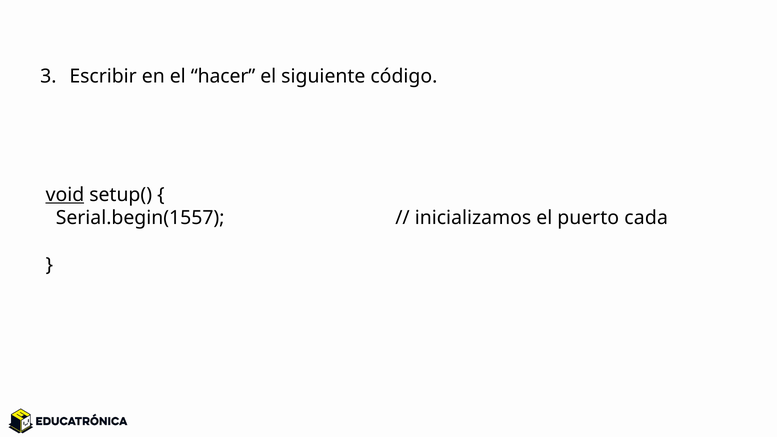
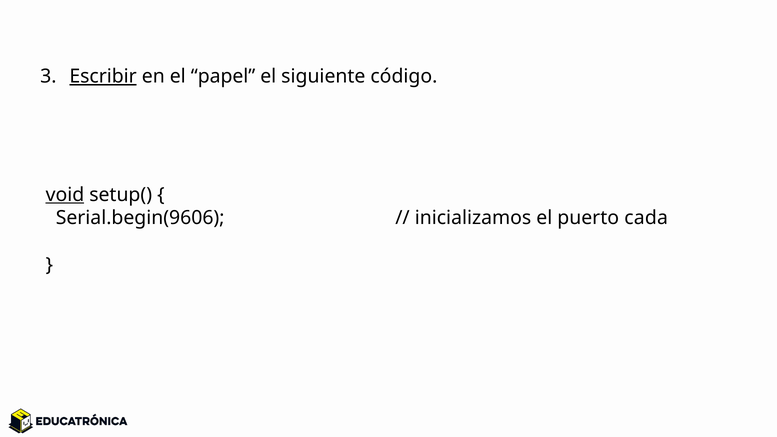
Escribir underline: none -> present
hacer: hacer -> papel
Serial.begin(1557: Serial.begin(1557 -> Serial.begin(9606
